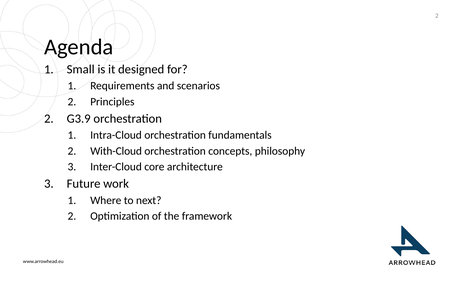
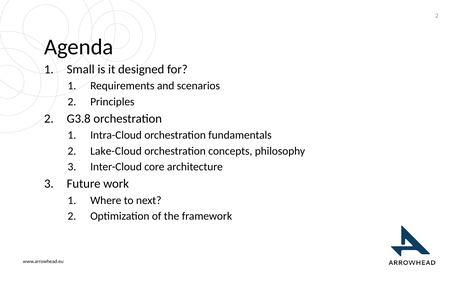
G3.9: G3.9 -> G3.8
With-Cloud: With-Cloud -> Lake-Cloud
